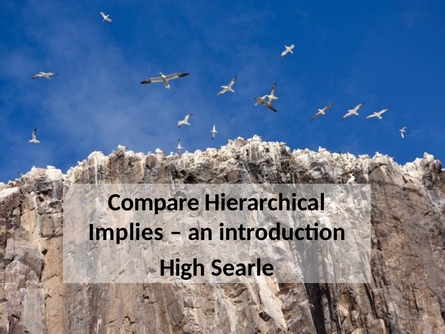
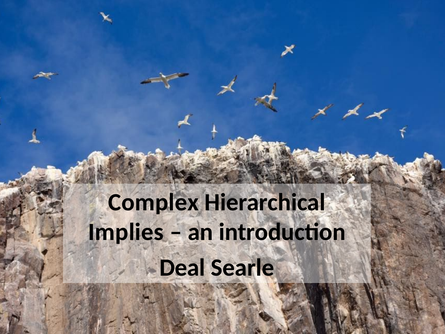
Compare: Compare -> Complex
High: High -> Deal
